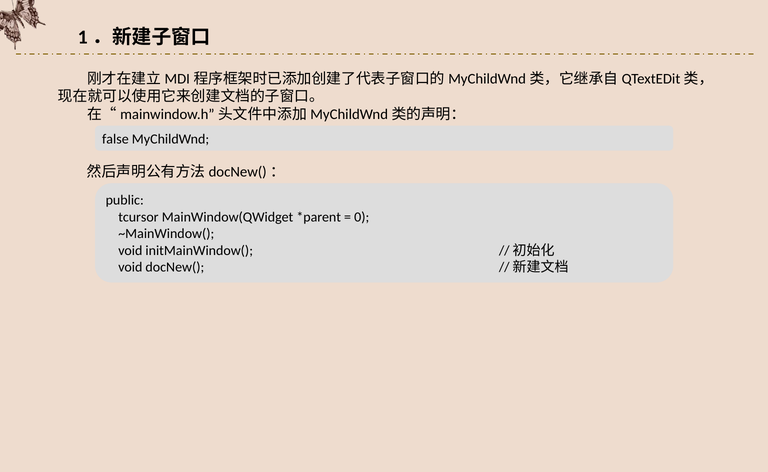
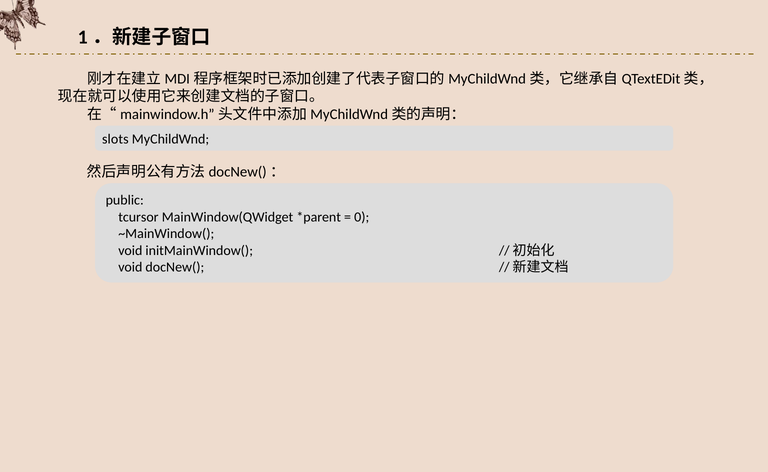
false: false -> slots
